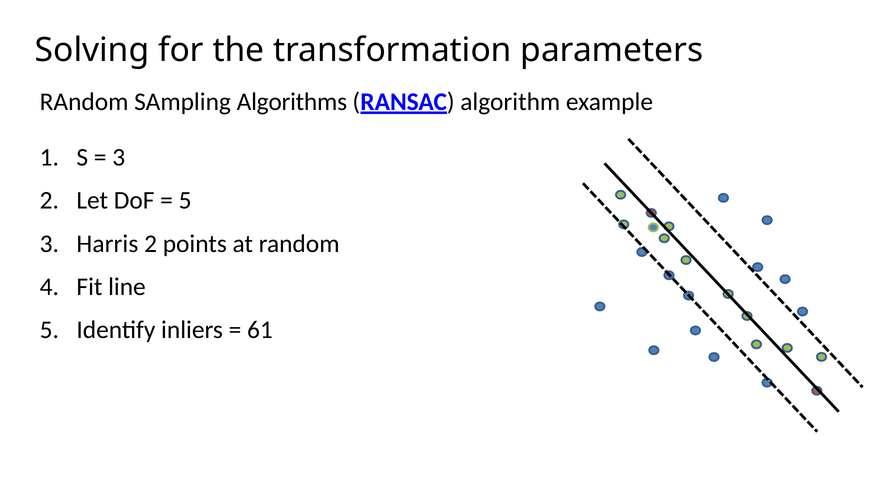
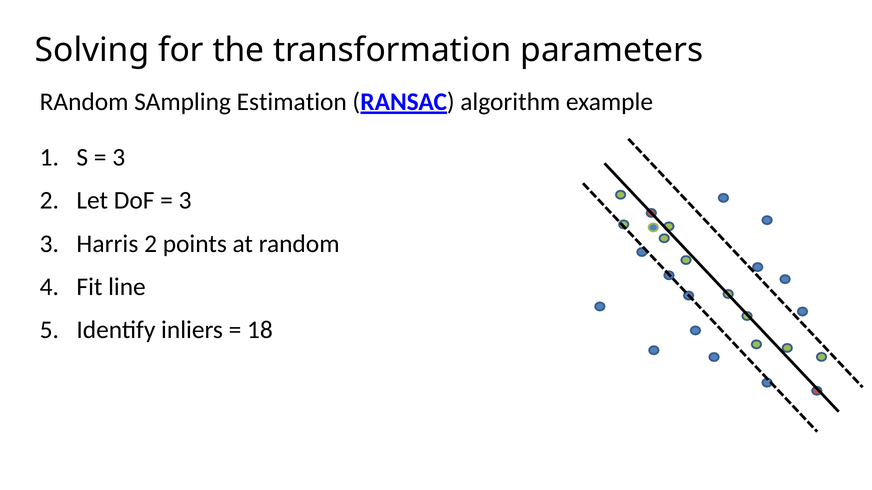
Algorithms: Algorithms -> Estimation
5 at (185, 201): 5 -> 3
61: 61 -> 18
